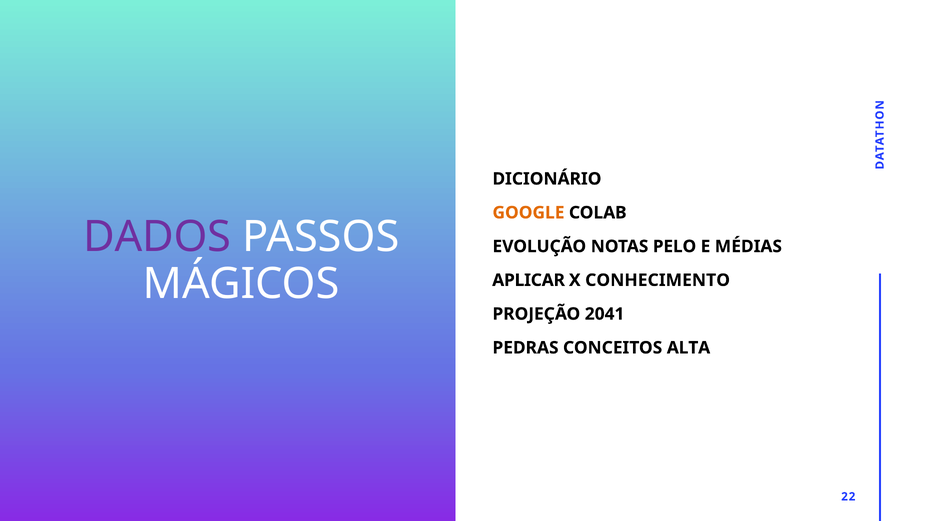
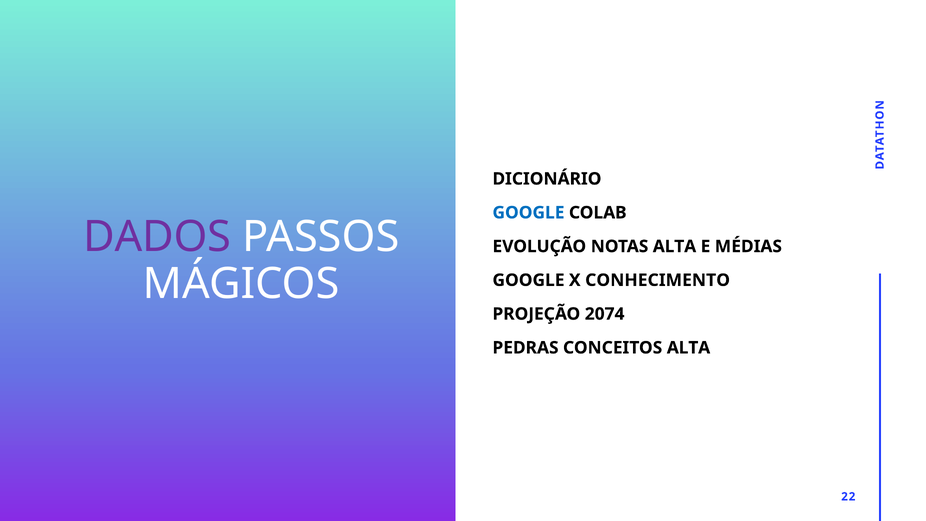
GOOGLE at (528, 213) colour: orange -> blue
NOTAS PELO: PELO -> ALTA
APLICAR at (529, 280): APLICAR -> GOOGLE
2041: 2041 -> 2074
